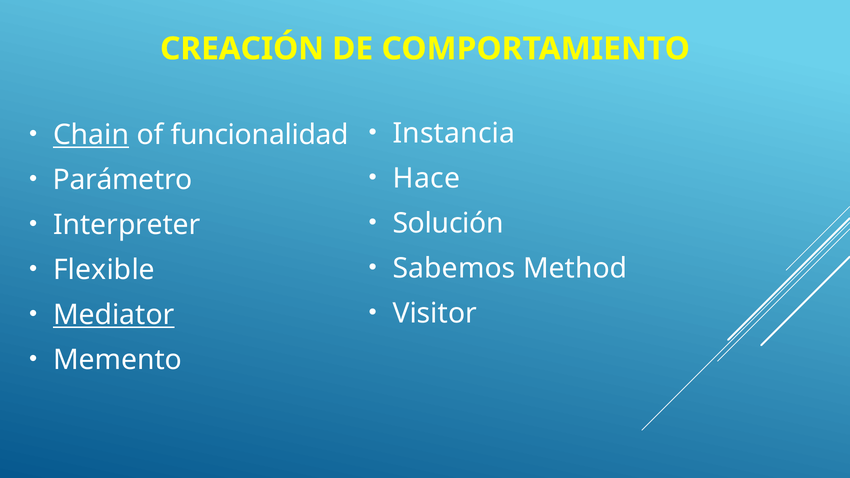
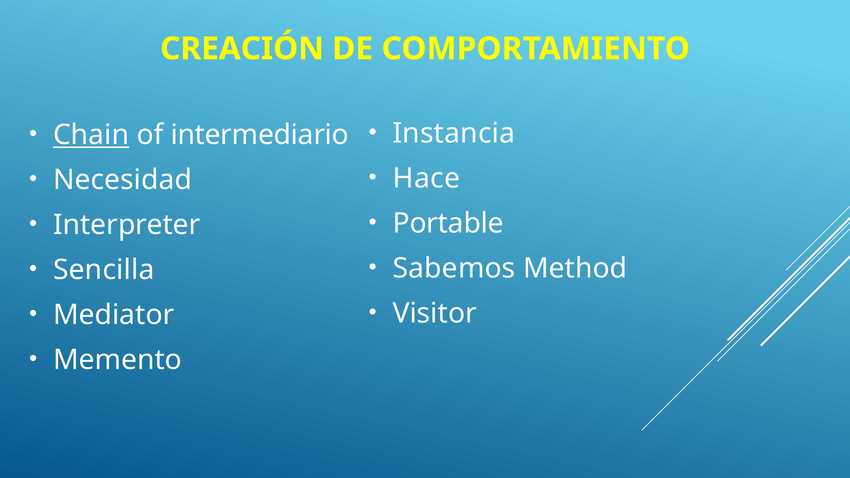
funcionalidad: funcionalidad -> intermediario
Parámetro: Parámetro -> Necesidad
Solución: Solución -> Portable
Flexible: Flexible -> Sencilla
Mediator underline: present -> none
